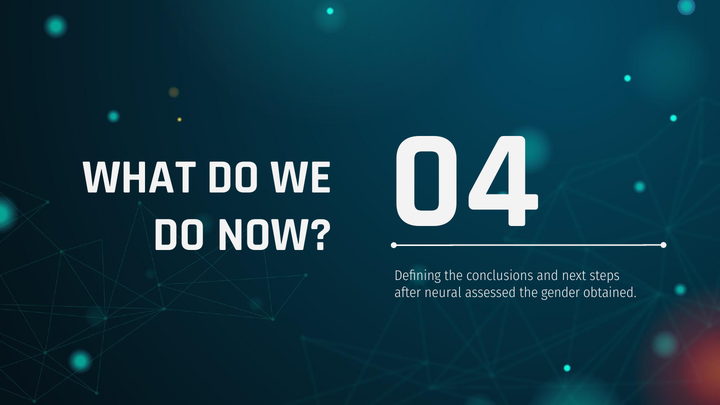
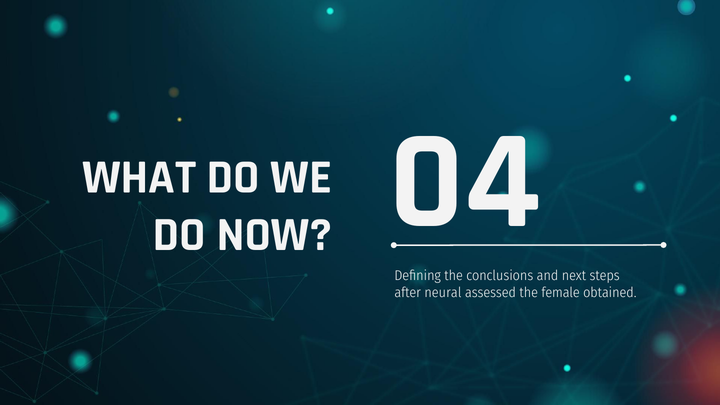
gender: gender -> female
